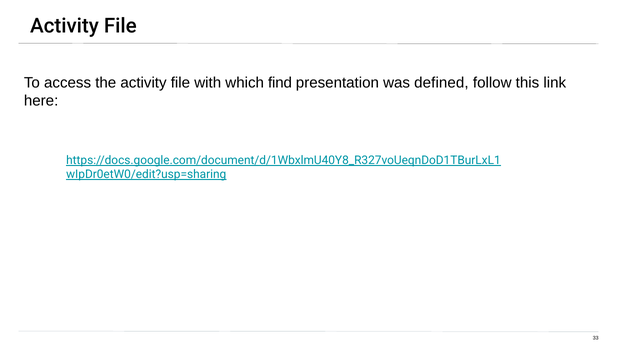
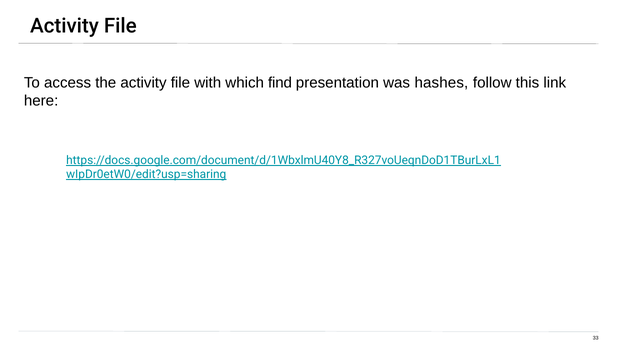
defined: defined -> hashes
